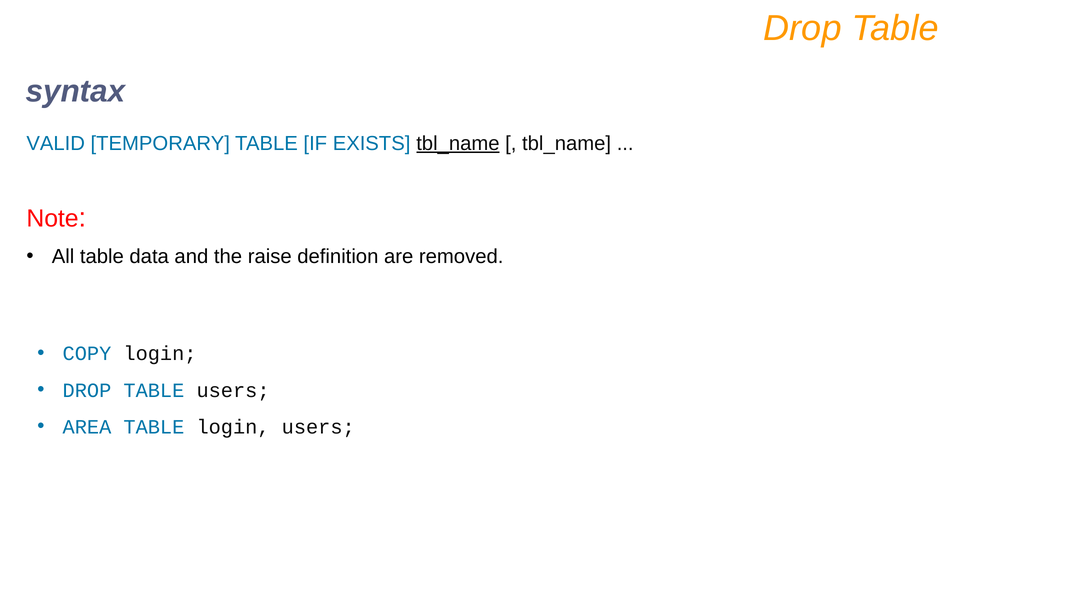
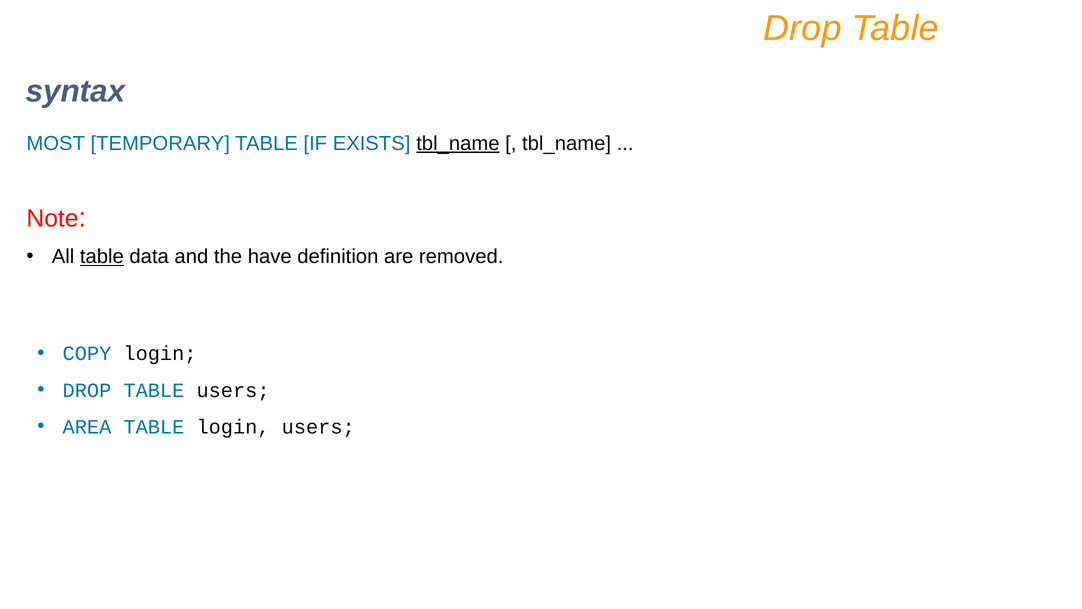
VALID: VALID -> MOST
table at (102, 256) underline: none -> present
raise: raise -> have
